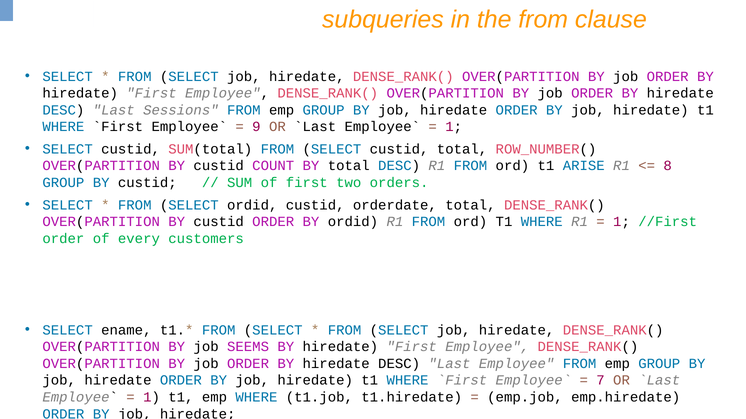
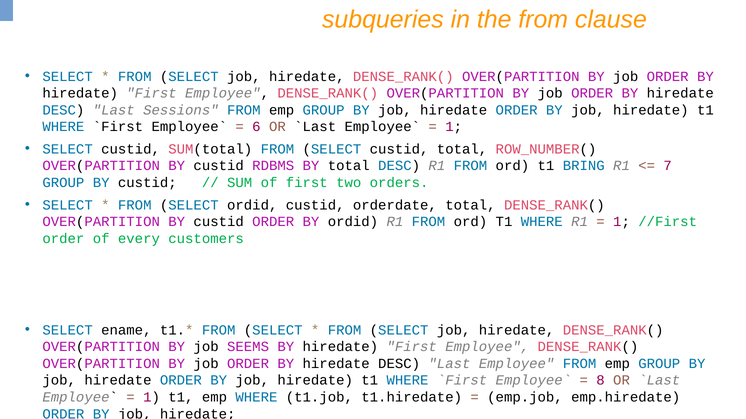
9: 9 -> 6
COUNT: COUNT -> RDBMS
ARISE: ARISE -> BRING
8: 8 -> 7
7: 7 -> 8
